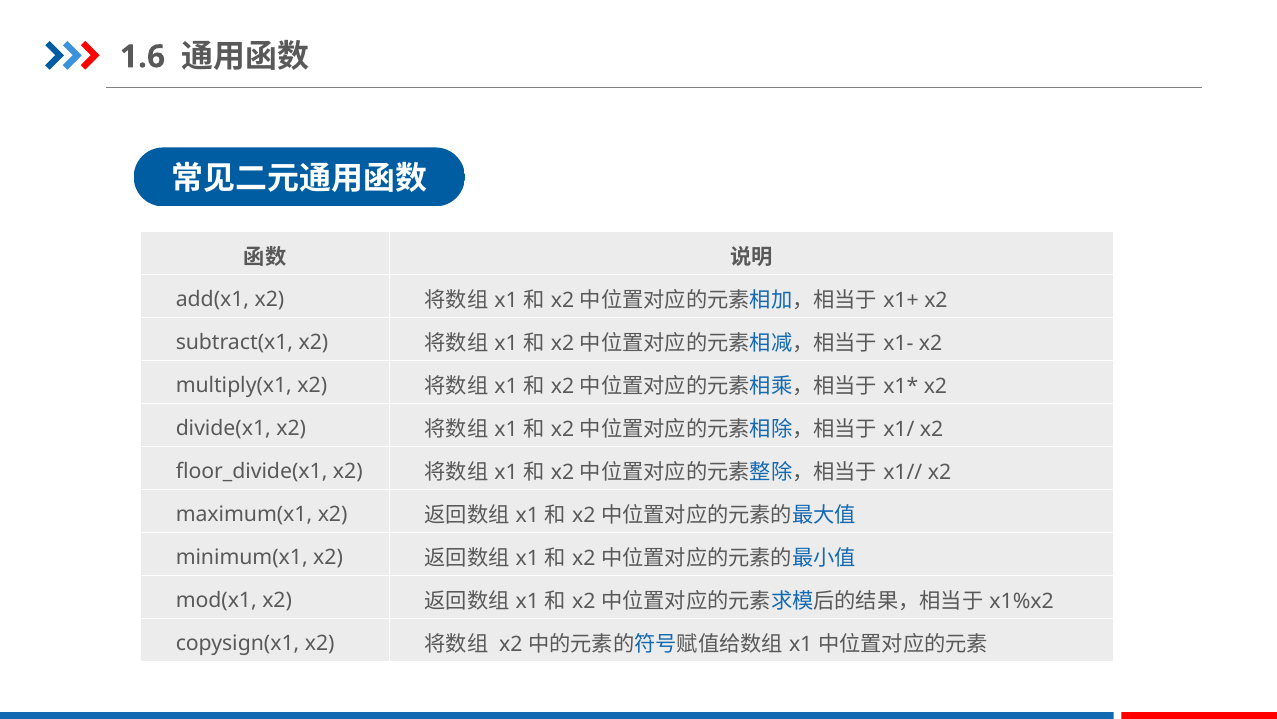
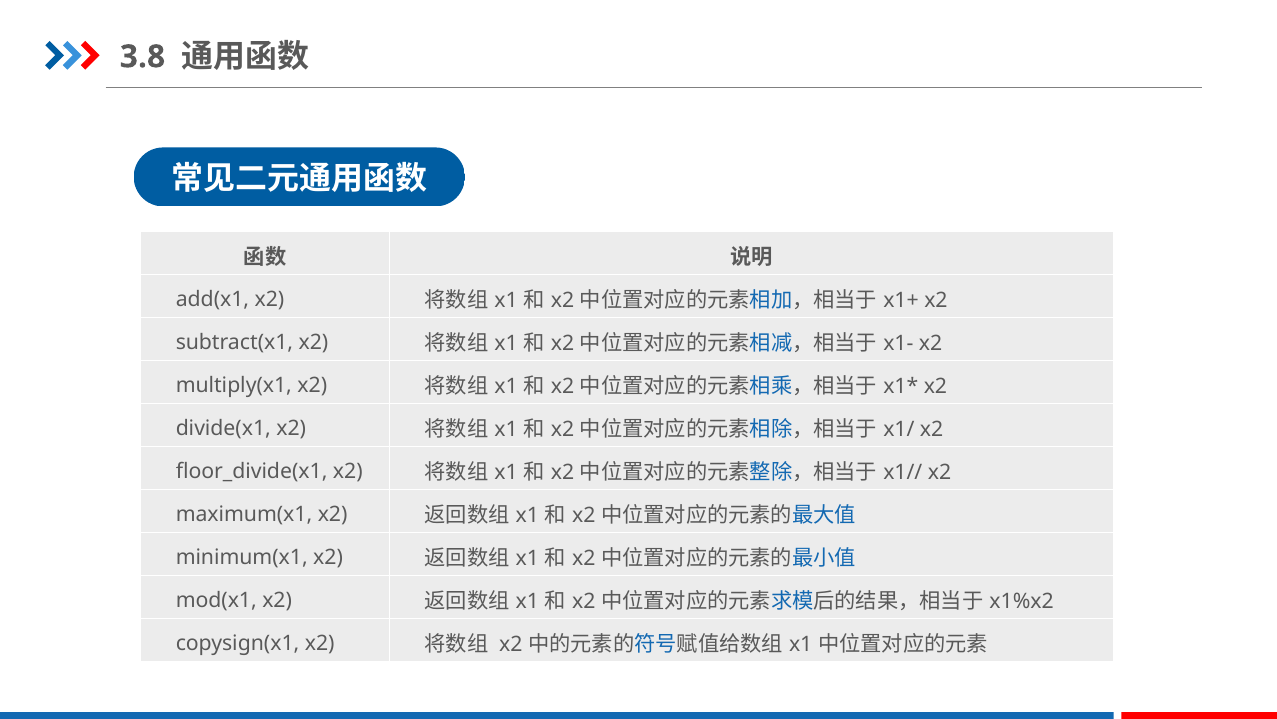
1.6: 1.6 -> 3.8
